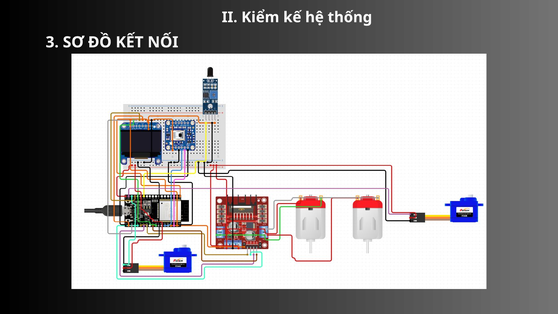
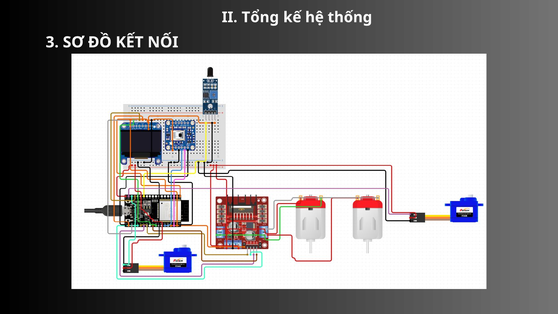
Kiểm: Kiểm -> Tổng
